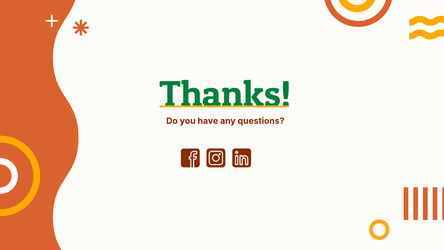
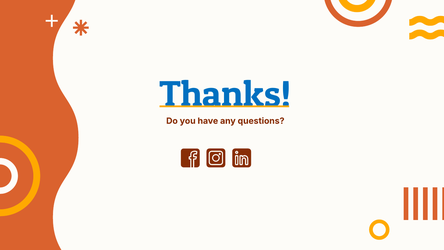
Thanks colour: green -> blue
